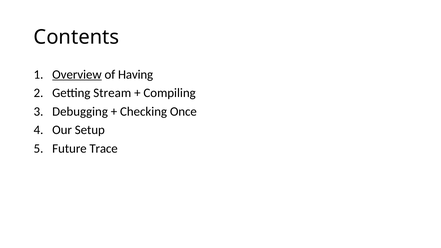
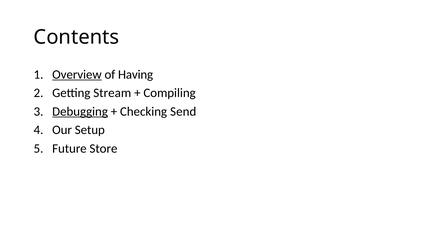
Debugging underline: none -> present
Once: Once -> Send
Trace: Trace -> Store
